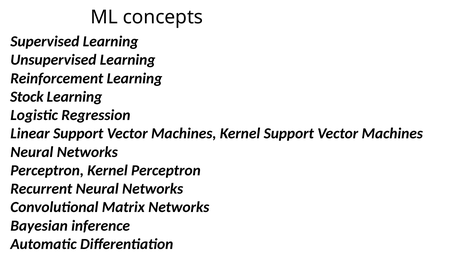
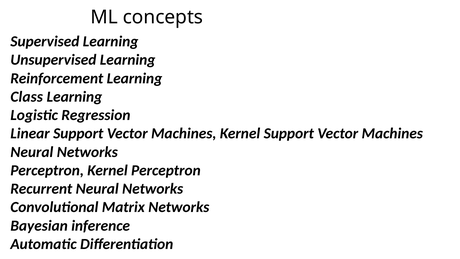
Stock: Stock -> Class
